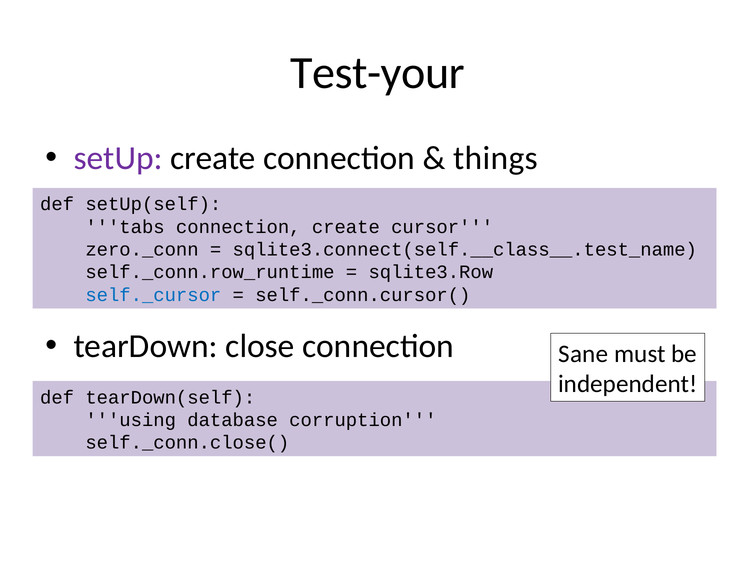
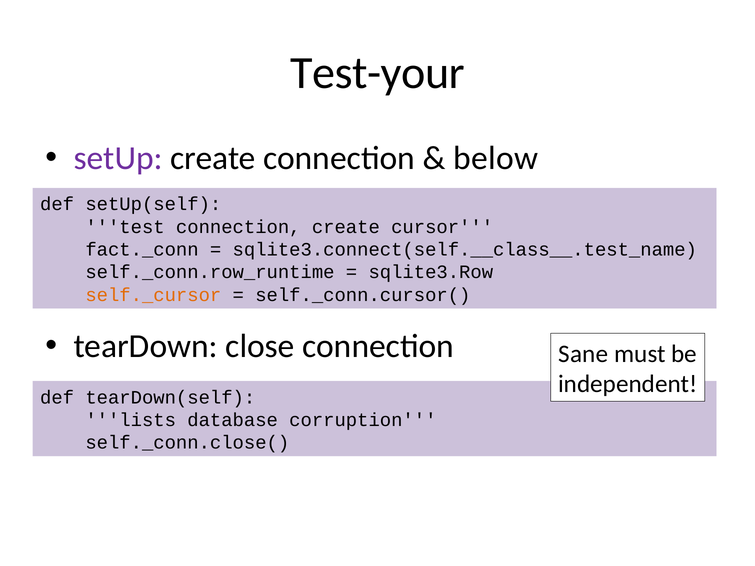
things: things -> below
tabs: tabs -> test
zero._conn: zero._conn -> fact._conn
self._cursor colour: blue -> orange
using: using -> lists
